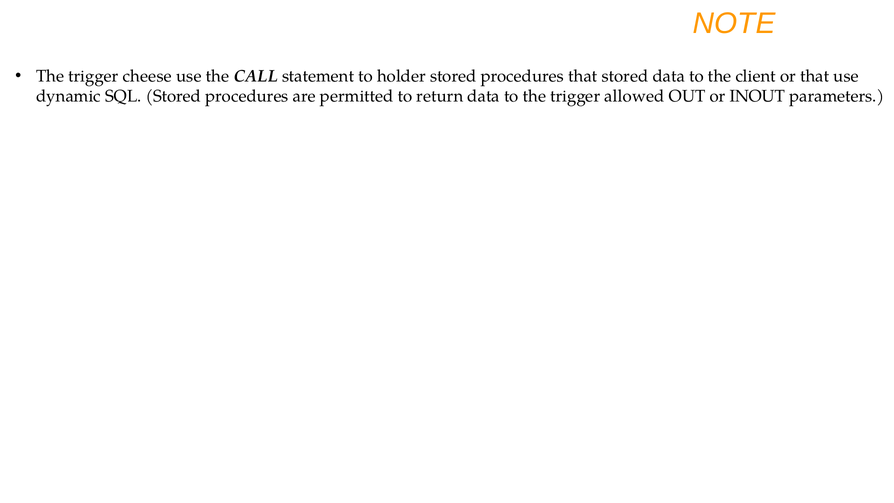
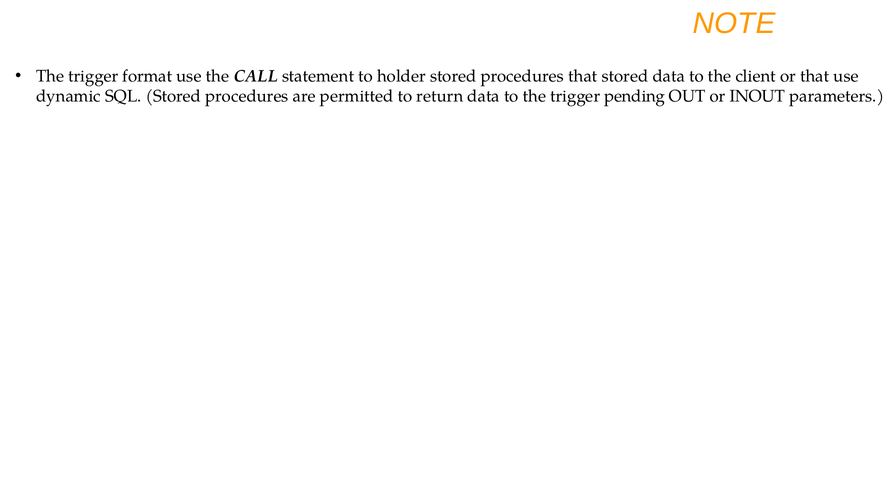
cheese: cheese -> format
allowed: allowed -> pending
